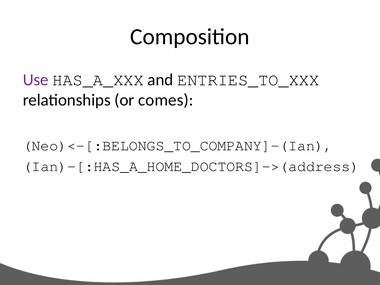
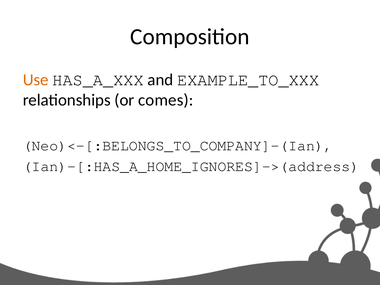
Use colour: purple -> orange
ENTRIES_TO_XXX: ENTRIES_TO_XXX -> EXAMPLE_TO_XXX
Ian)-[:HAS_A_HOME_DOCTORS]->(address: Ian)-[:HAS_A_HOME_DOCTORS]->(address -> Ian)-[:HAS_A_HOME_IGNORES]->(address
